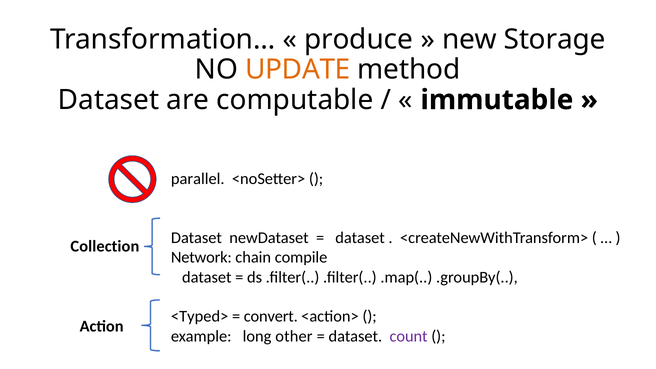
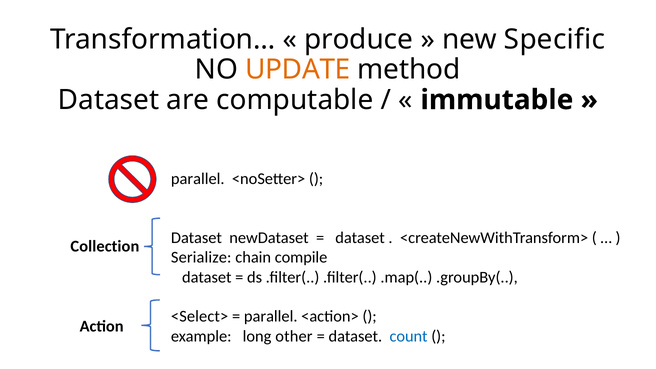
Storage: Storage -> Specific
Network: Network -> Serialize
<Typed>: <Typed> -> <Select>
convert at (271, 316): convert -> parallel
count colour: purple -> blue
